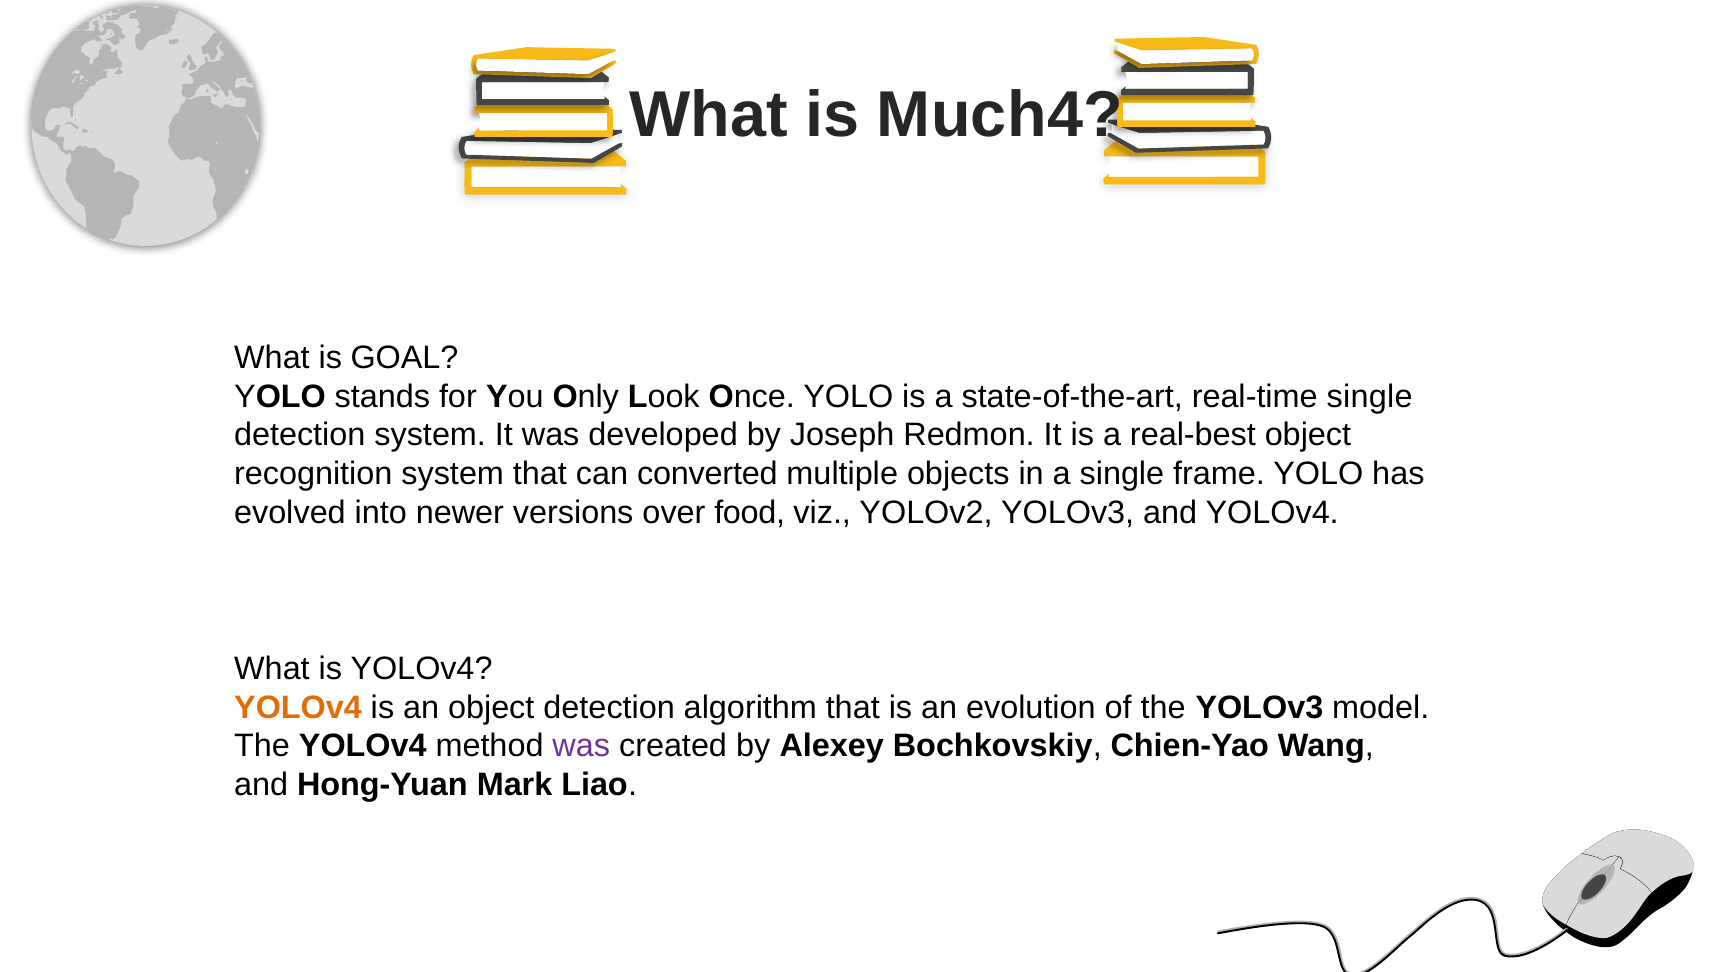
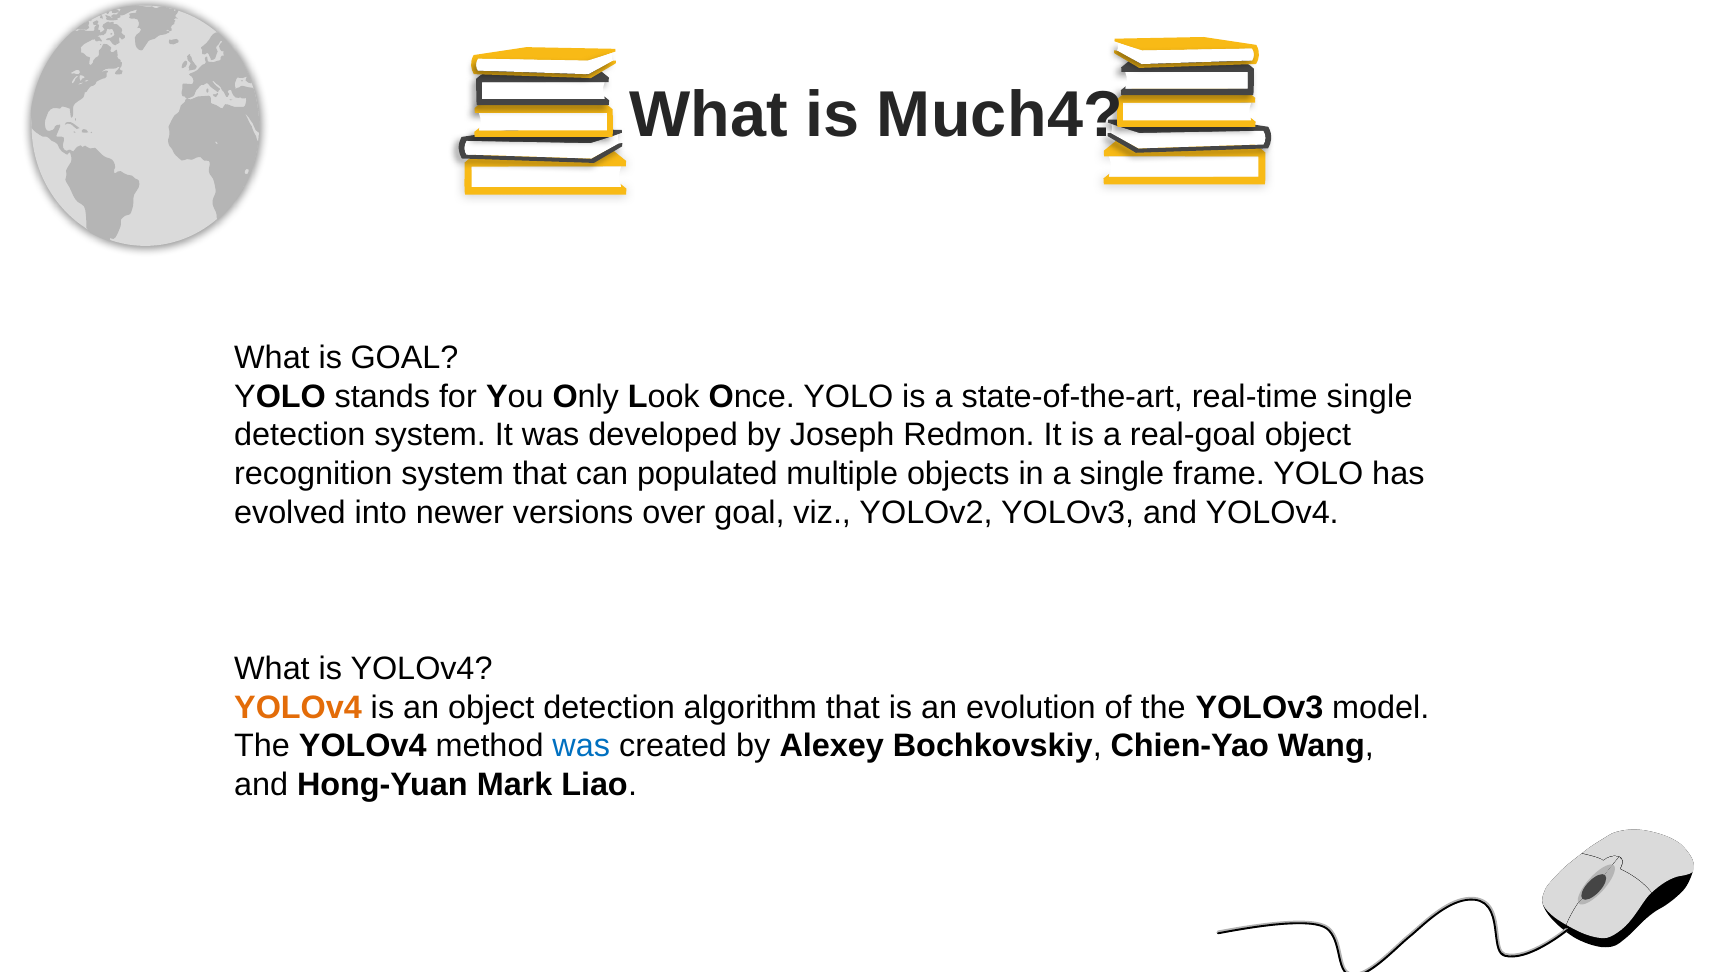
real-best: real-best -> real-goal
converted: converted -> populated
over food: food -> goal
was at (581, 746) colour: purple -> blue
